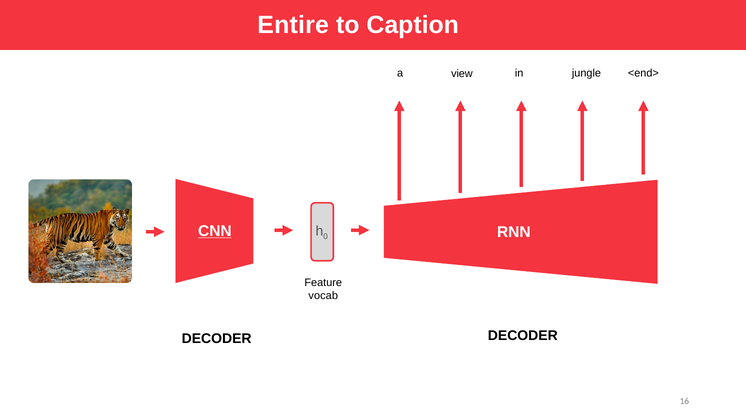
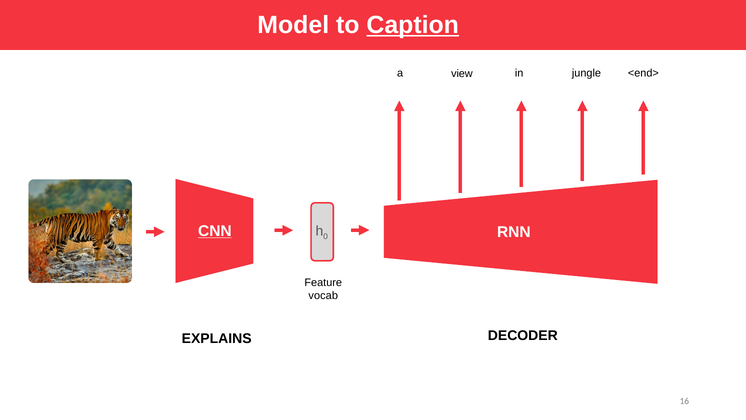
Entire: Entire -> Model
Caption underline: none -> present
DECODER at (217, 338): DECODER -> EXPLAINS
